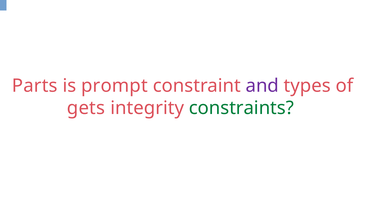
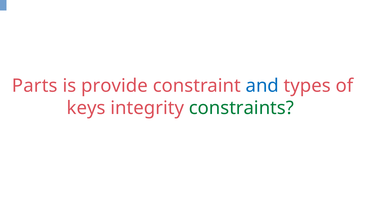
prompt: prompt -> provide
and colour: purple -> blue
gets: gets -> keys
